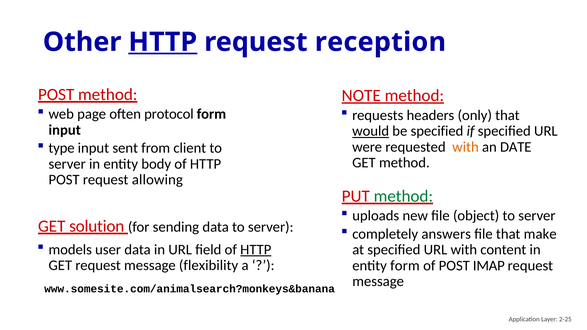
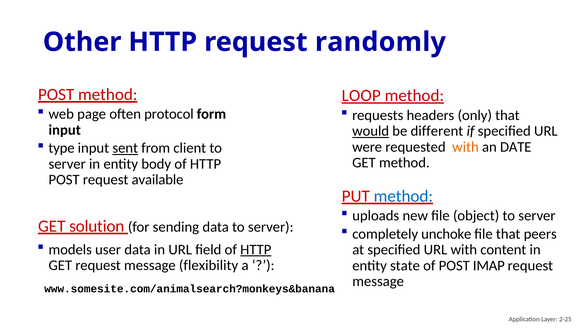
HTTP at (163, 42) underline: present -> none
reception: reception -> randomly
NOTE: NOTE -> LOOP
be specified: specified -> different
sent underline: none -> present
allowing: allowing -> available
method at (403, 196) colour: green -> blue
answers: answers -> unchoke
make: make -> peers
entity form: form -> state
